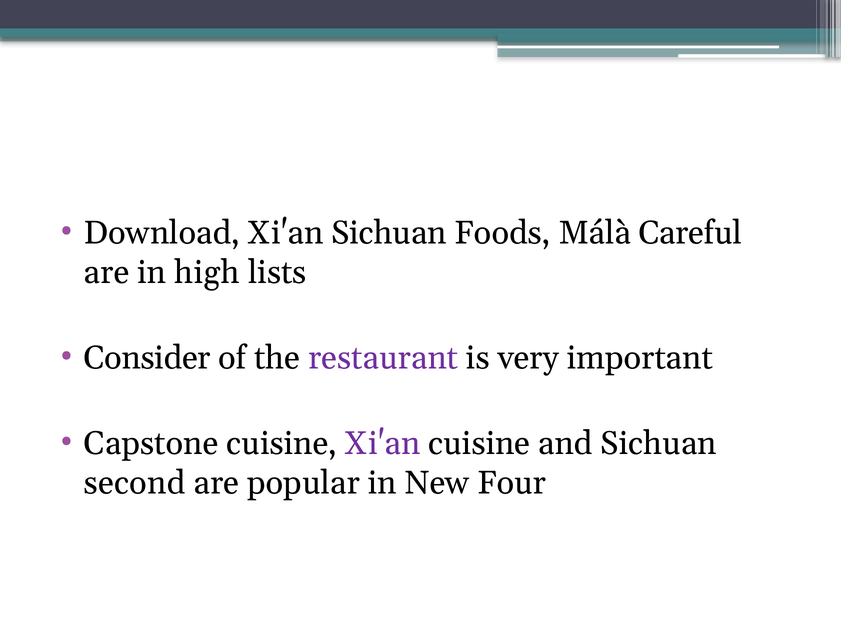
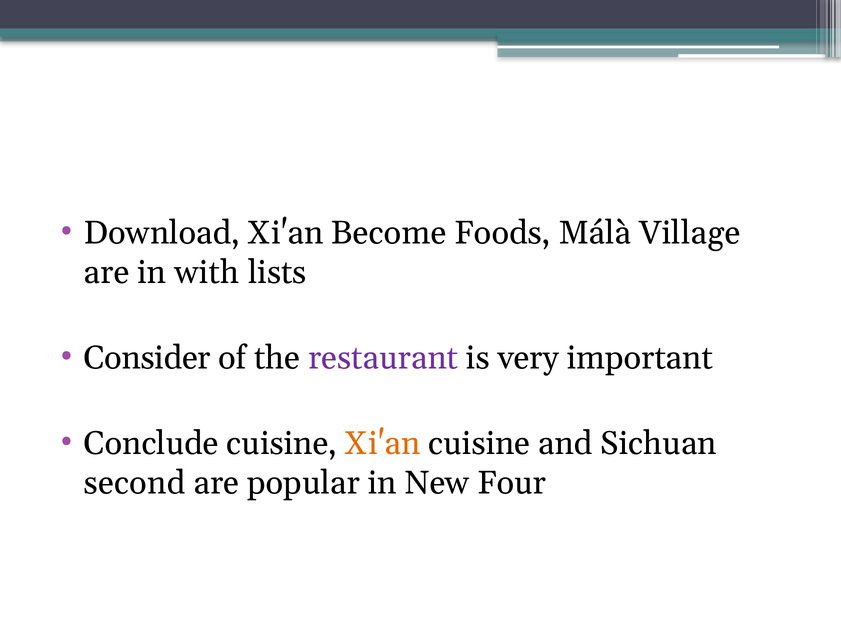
Xi'an Sichuan: Sichuan -> Become
Careful: Careful -> Village
high: high -> with
Capstone: Capstone -> Conclude
Xi'an at (383, 443) colour: purple -> orange
